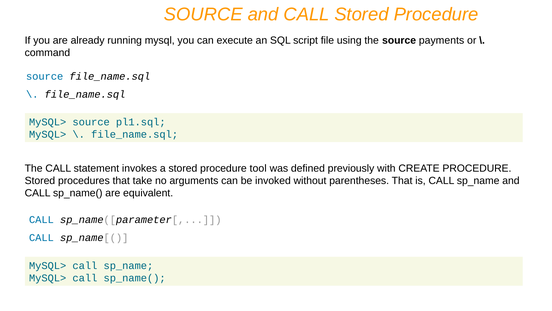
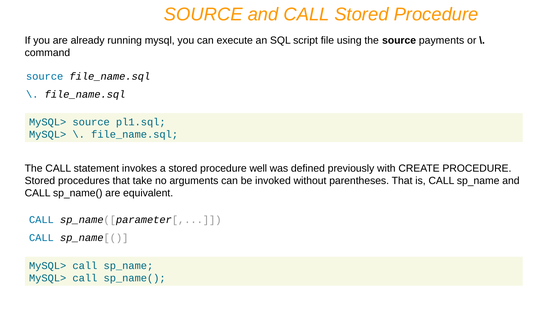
tool: tool -> well
